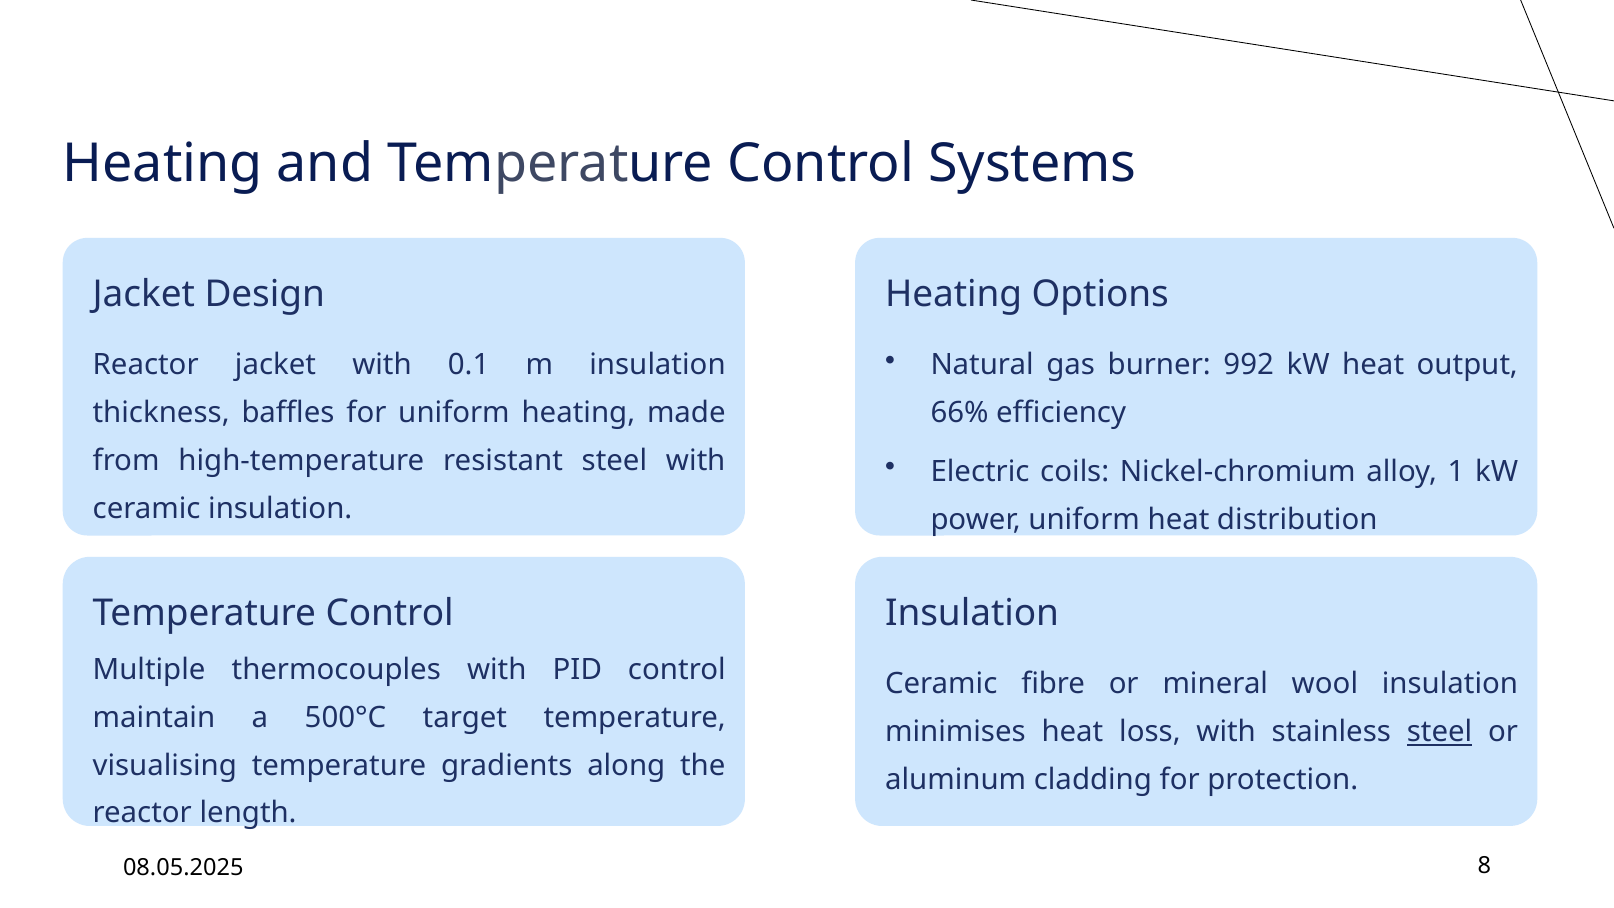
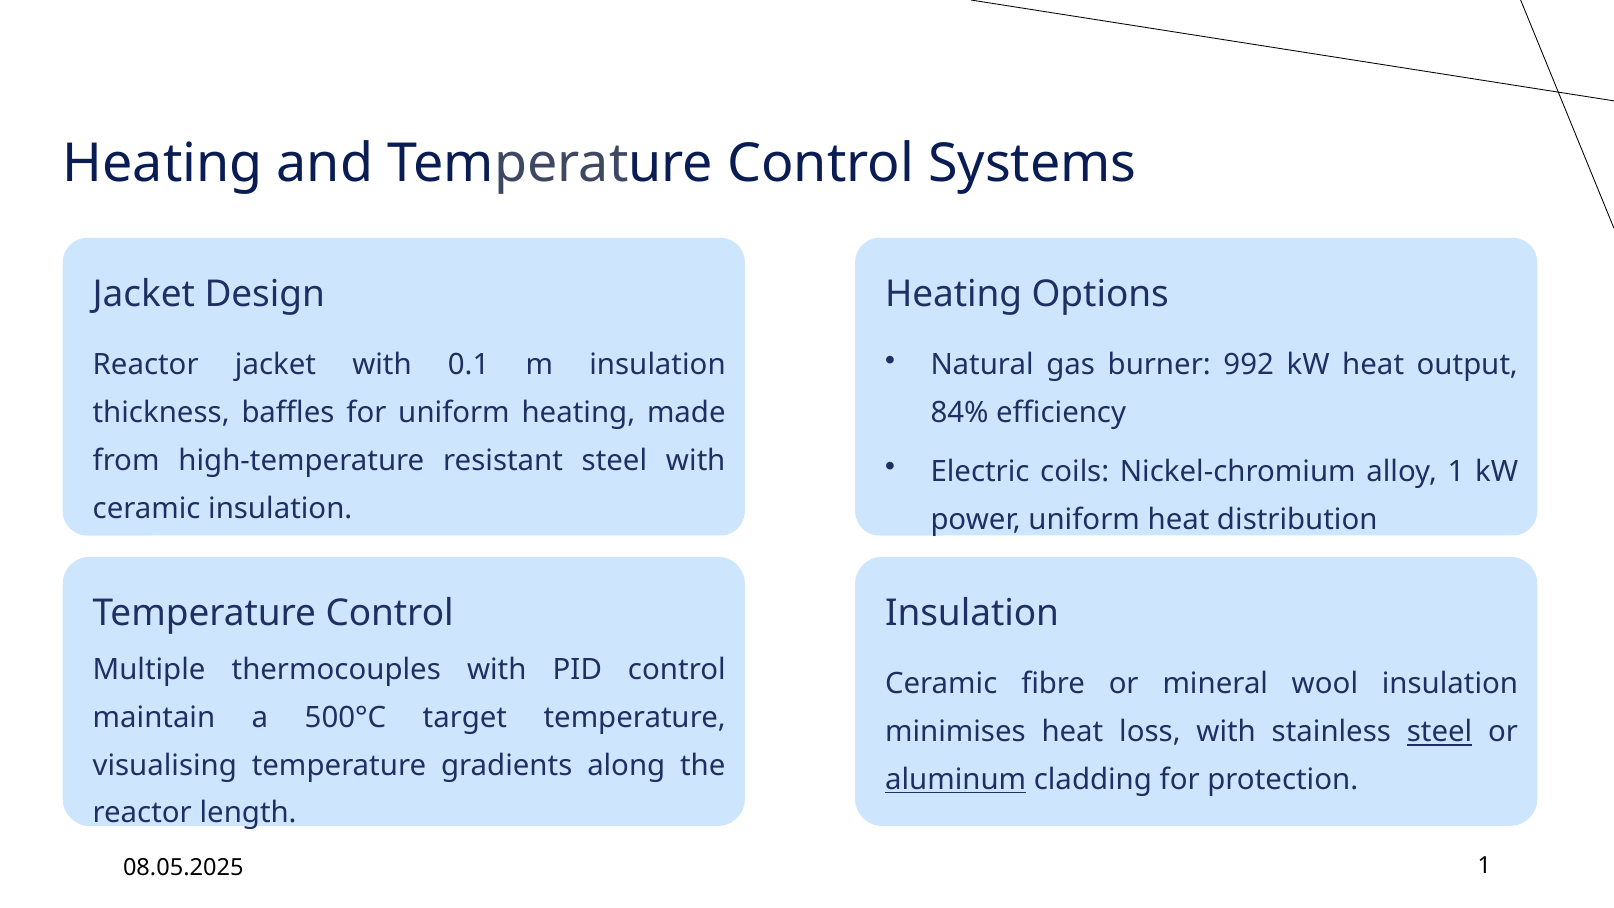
66%: 66% -> 84%
aluminum underline: none -> present
08.05.2025 8: 8 -> 1
